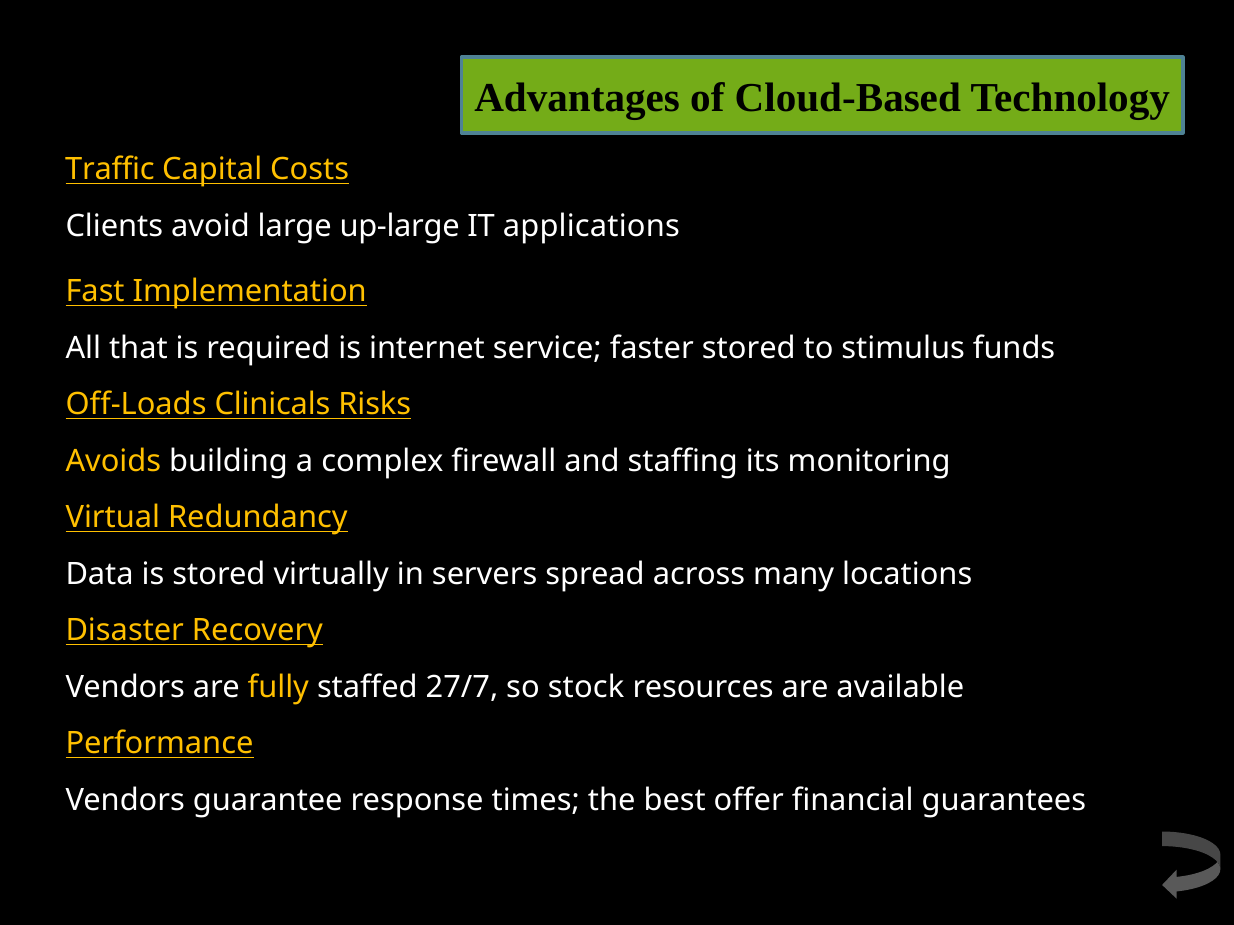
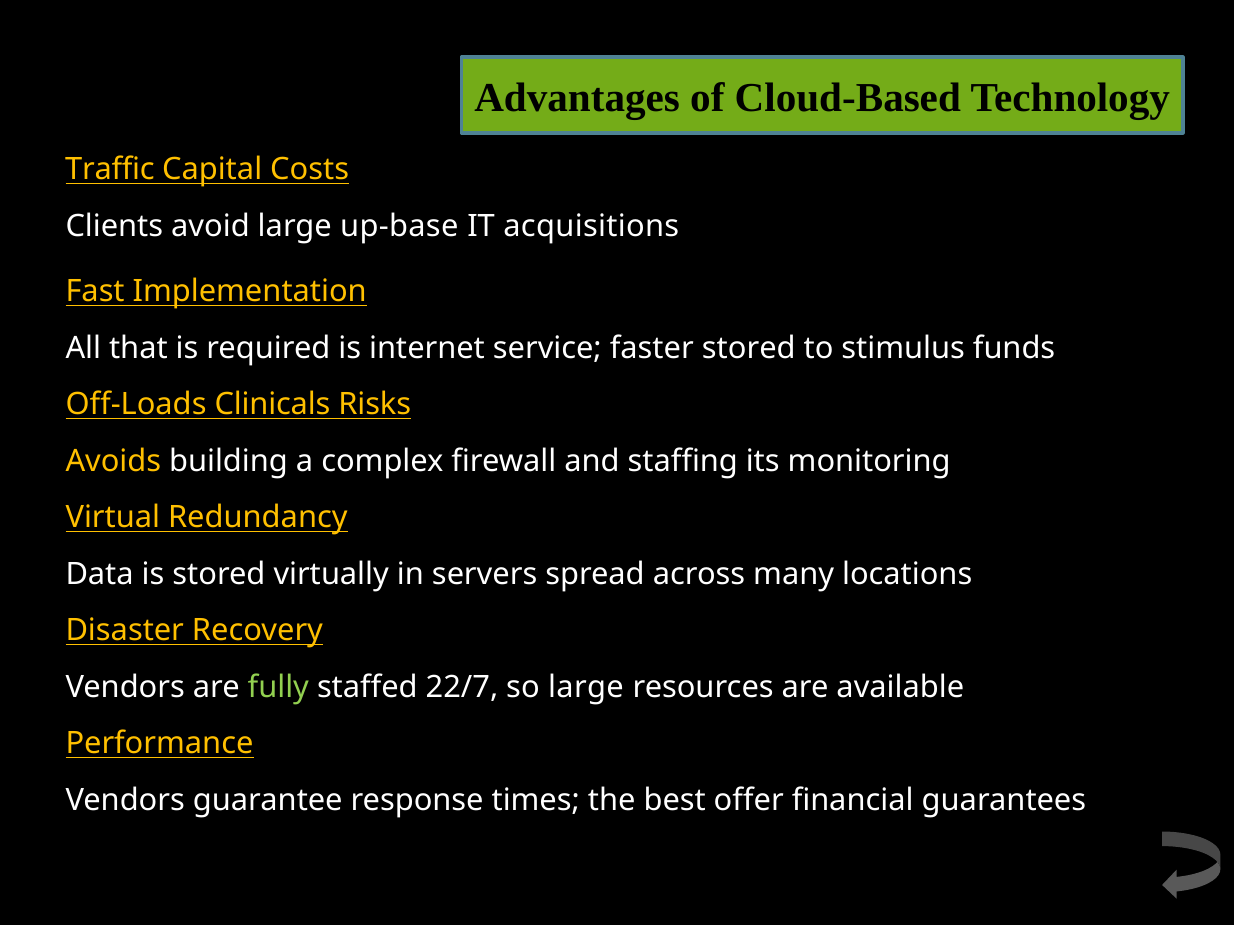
up-large: up-large -> up-base
applications: applications -> acquisitions
fully colour: yellow -> light green
27/7: 27/7 -> 22/7
so stock: stock -> large
